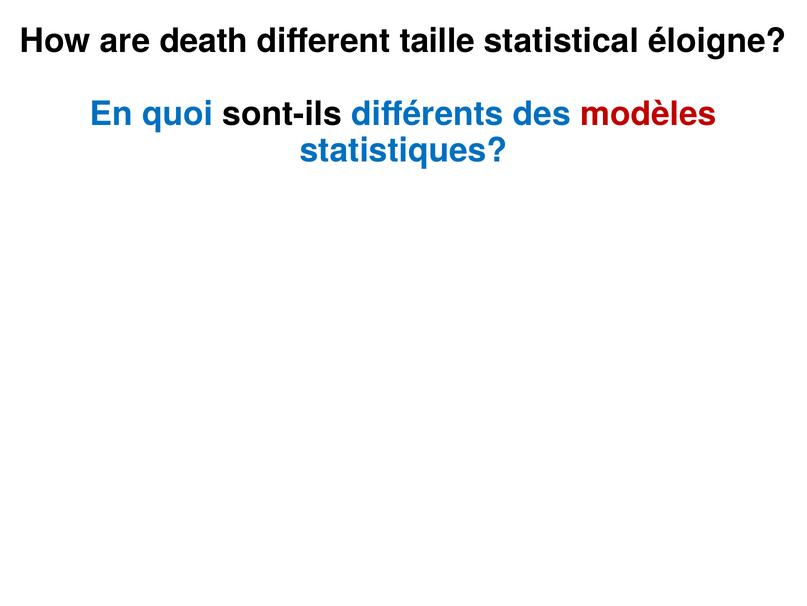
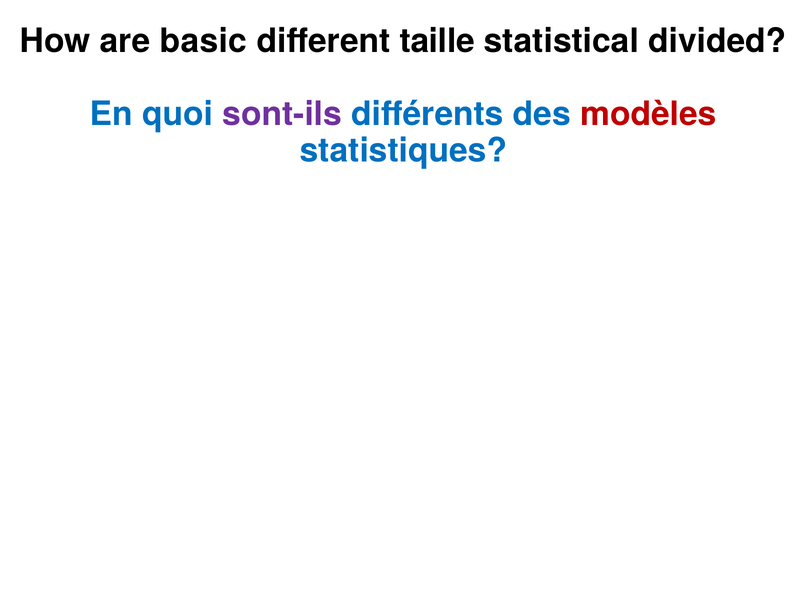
death: death -> basic
éloigne: éloigne -> divided
sont-ils colour: black -> purple
